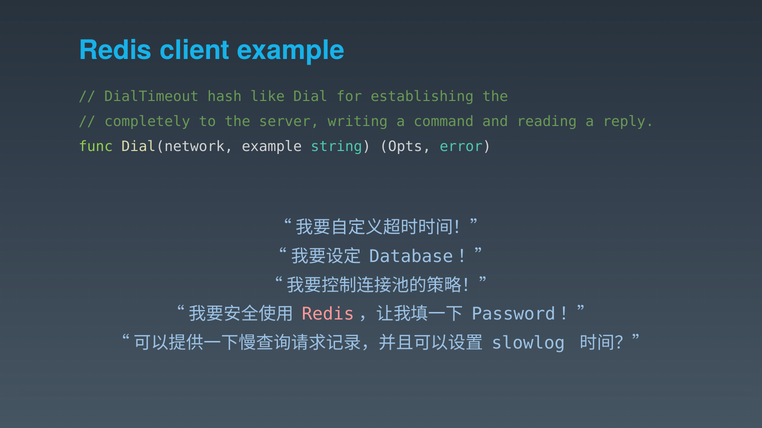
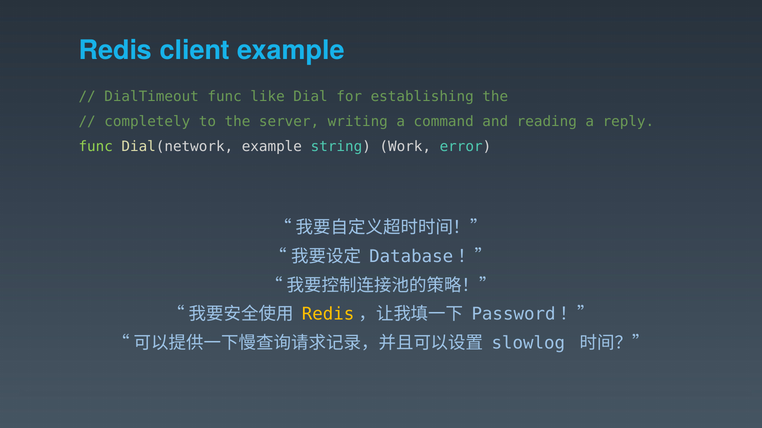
DialTimeout hash: hash -> func
Opts: Opts -> Work
Redis at (328, 315) colour: pink -> yellow
